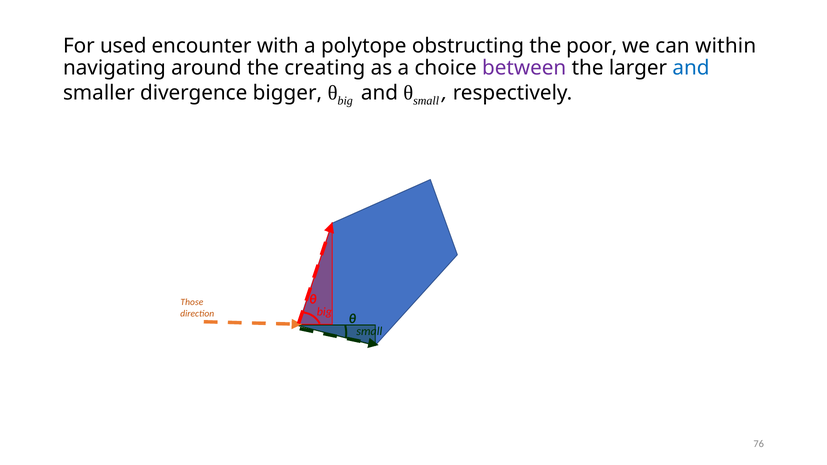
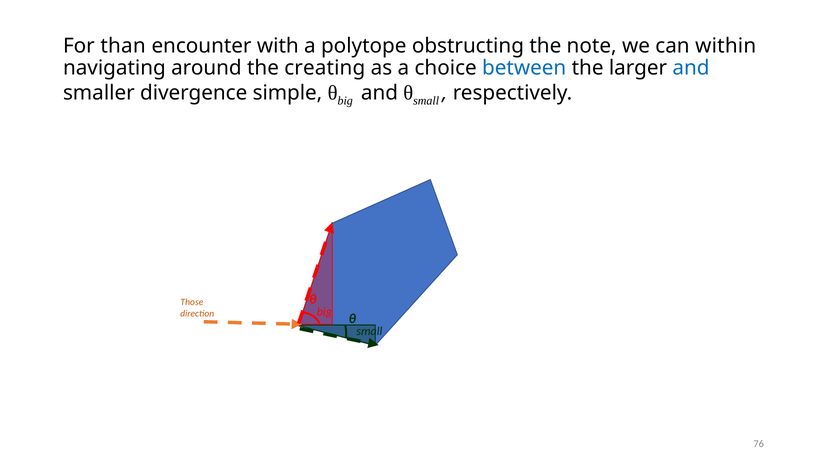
used: used -> than
poor: poor -> note
between colour: purple -> blue
bigger: bigger -> simple
